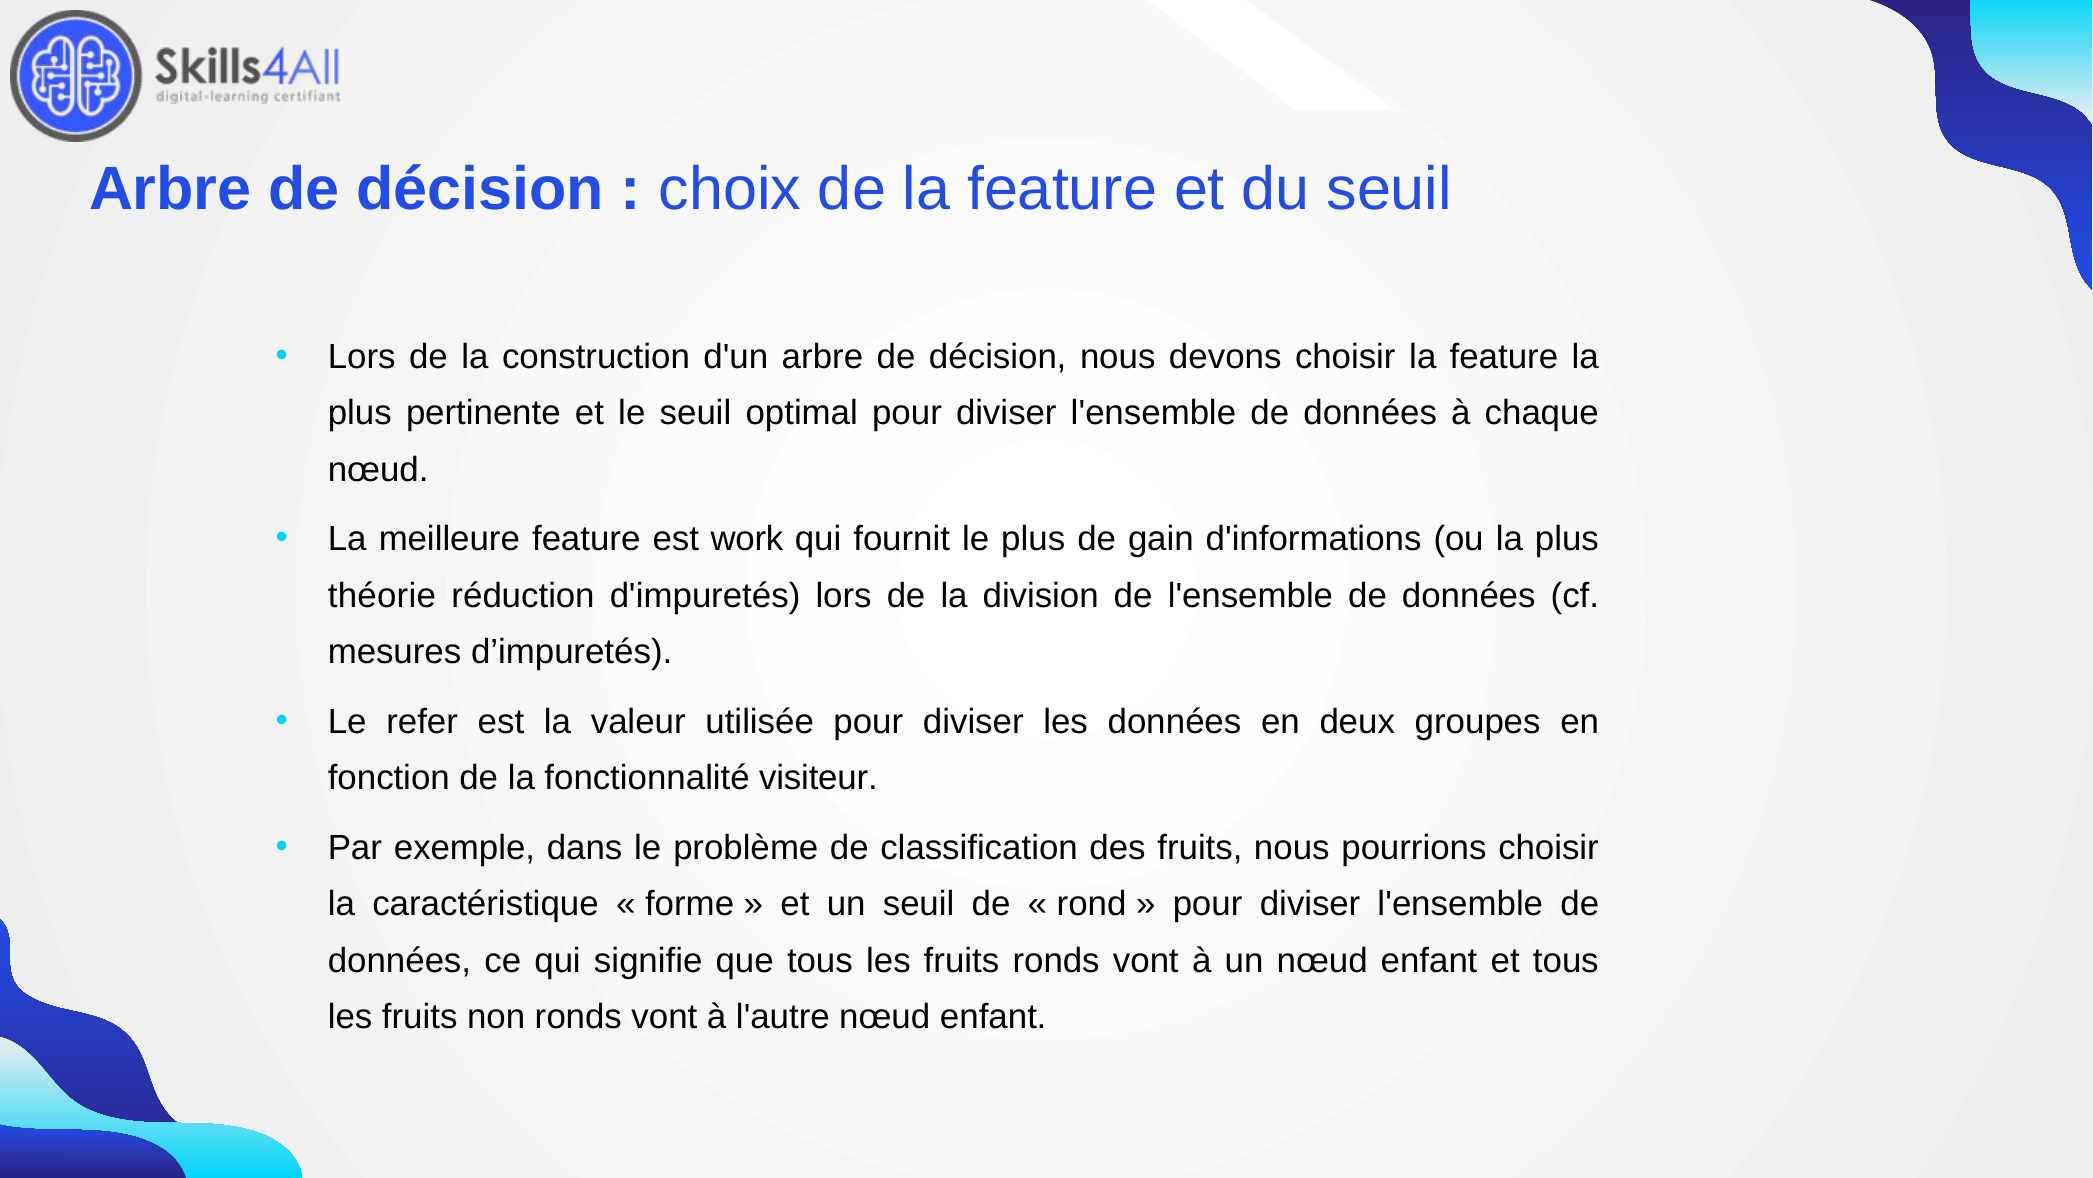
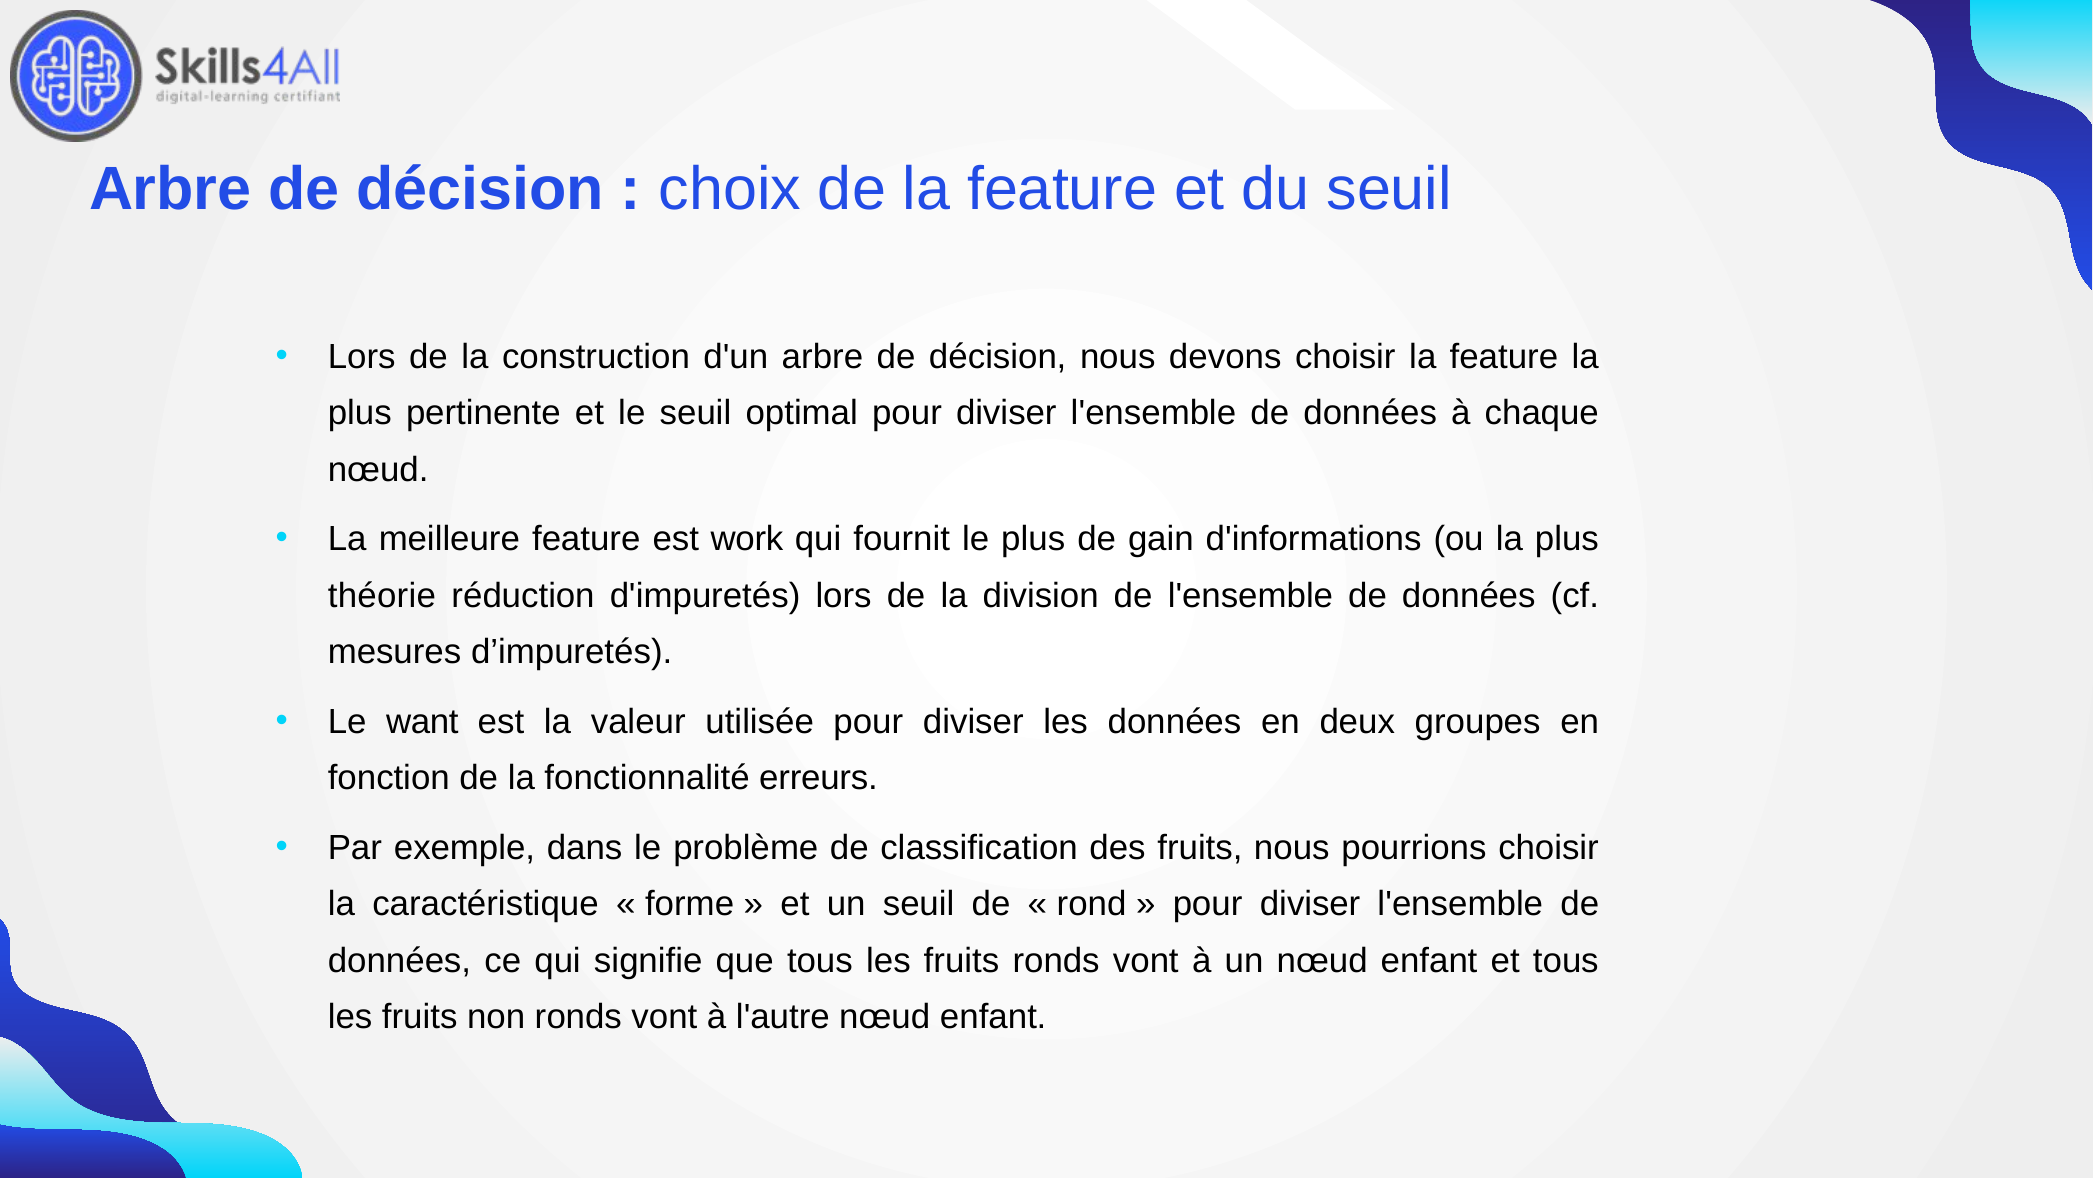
refer: refer -> want
visiteur: visiteur -> erreurs
